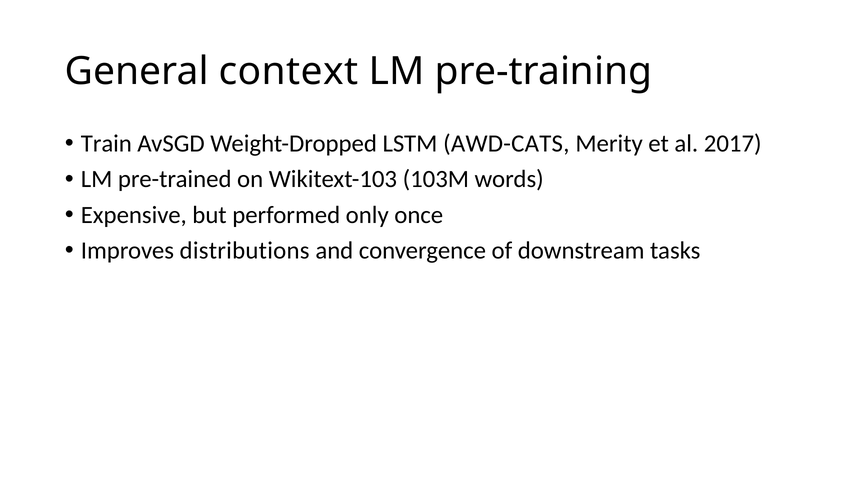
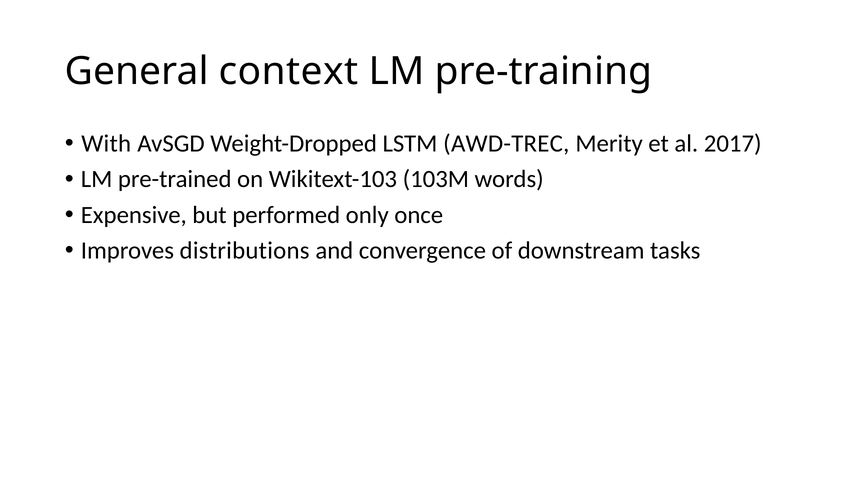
Train: Train -> With
AWD-CATS: AWD-CATS -> AWD-TREC
